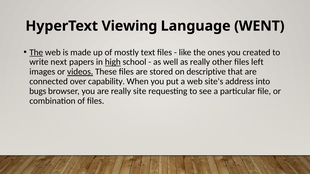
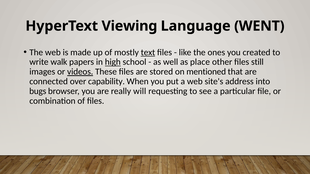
The at (36, 52) underline: present -> none
text underline: none -> present
next: next -> walk
as really: really -> place
left: left -> still
descriptive: descriptive -> mentioned
site: site -> will
